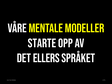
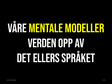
STARTE: STARTE -> VERDEN
